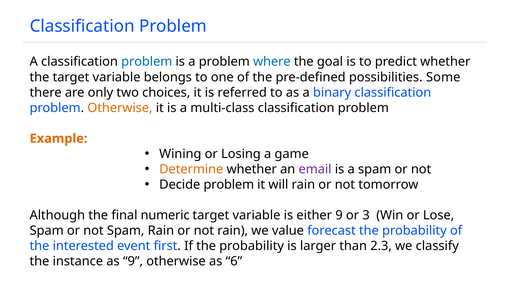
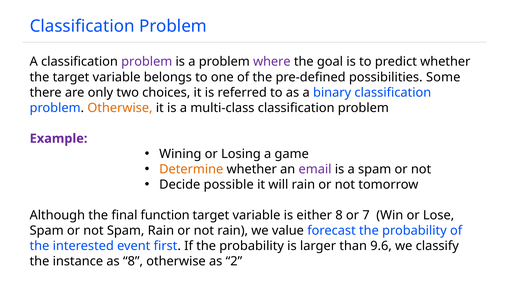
problem at (147, 62) colour: blue -> purple
where colour: blue -> purple
Example colour: orange -> purple
Decide problem: problem -> possible
numeric: numeric -> function
either 9: 9 -> 8
3: 3 -> 7
2.3: 2.3 -> 9.6
as 9: 9 -> 8
6: 6 -> 2
